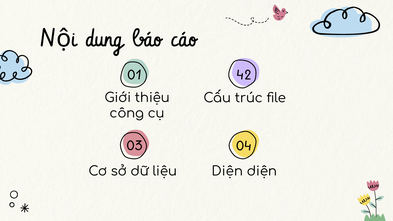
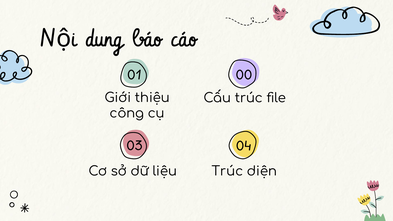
42: 42 -> 00
Diện at (227, 171): Diện -> Trúc
